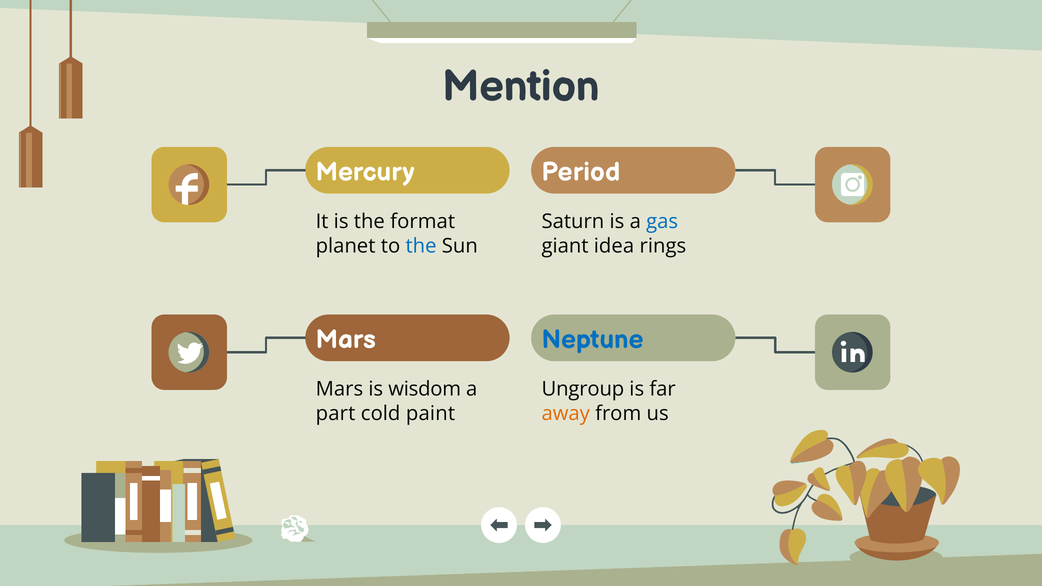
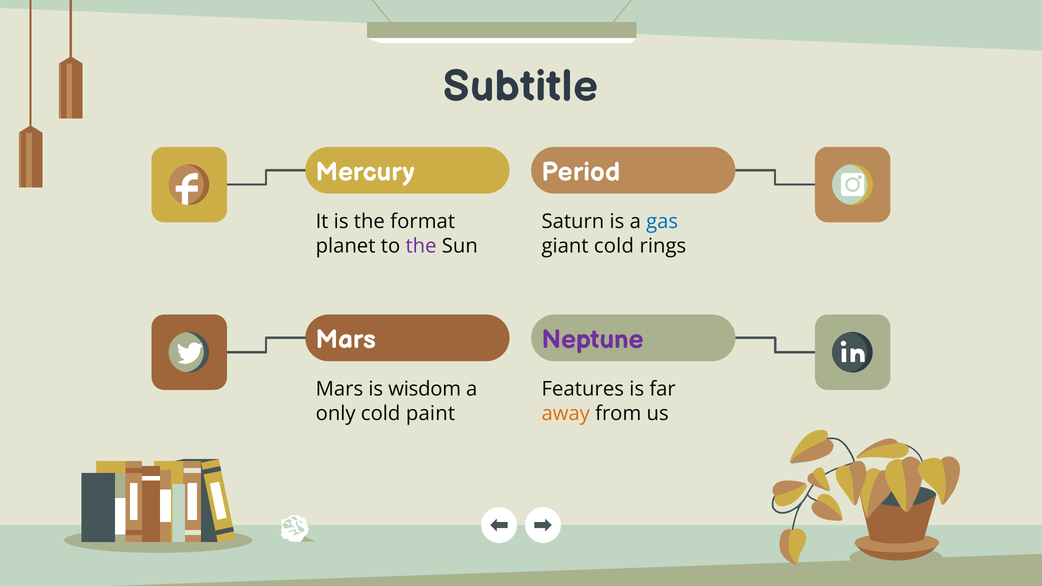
Mention: Mention -> Subtitle
the at (421, 246) colour: blue -> purple
giant idea: idea -> cold
Neptune colour: blue -> purple
Ungroup: Ungroup -> Features
part: part -> only
